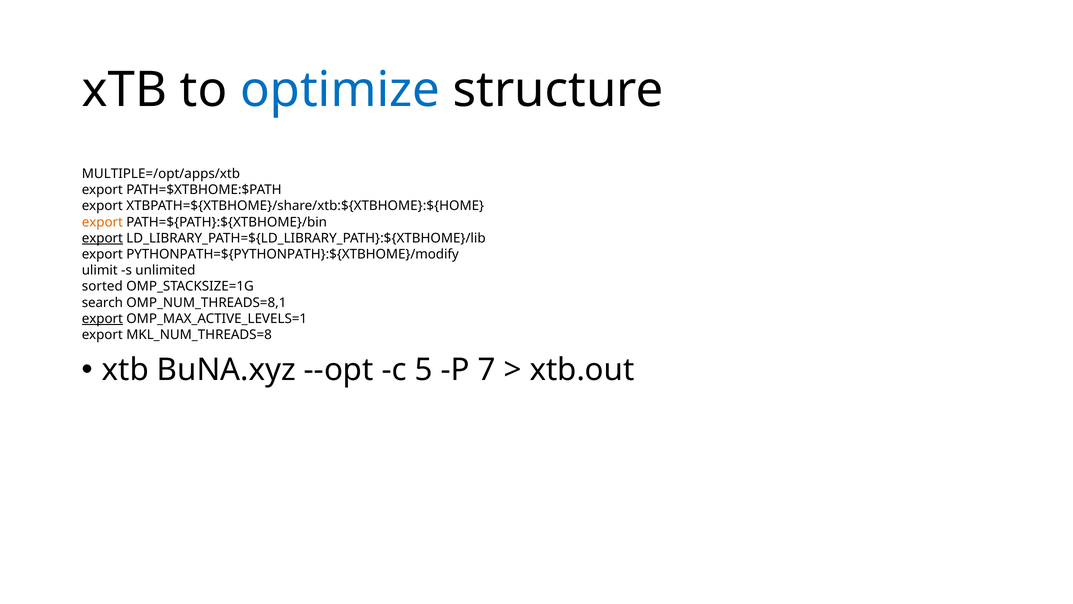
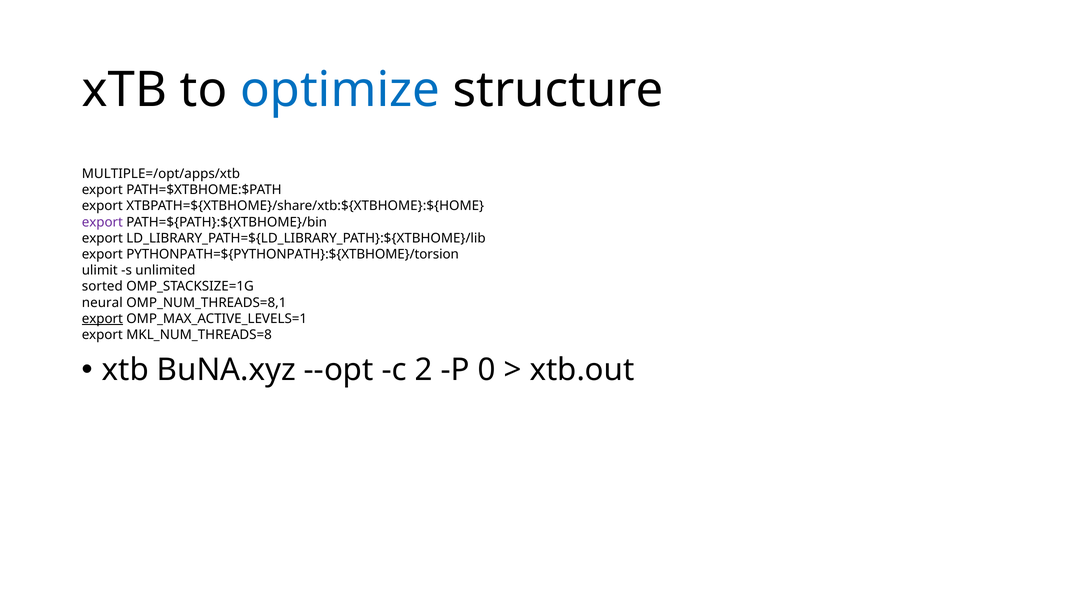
export at (102, 222) colour: orange -> purple
export at (102, 238) underline: present -> none
PYTHONPATH=${PYTHONPATH}:${XTBHOME}/modify: PYTHONPATH=${PYTHONPATH}:${XTBHOME}/modify -> PYTHONPATH=${PYTHONPATH}:${XTBHOME}/torsion
search: search -> neural
5: 5 -> 2
7: 7 -> 0
